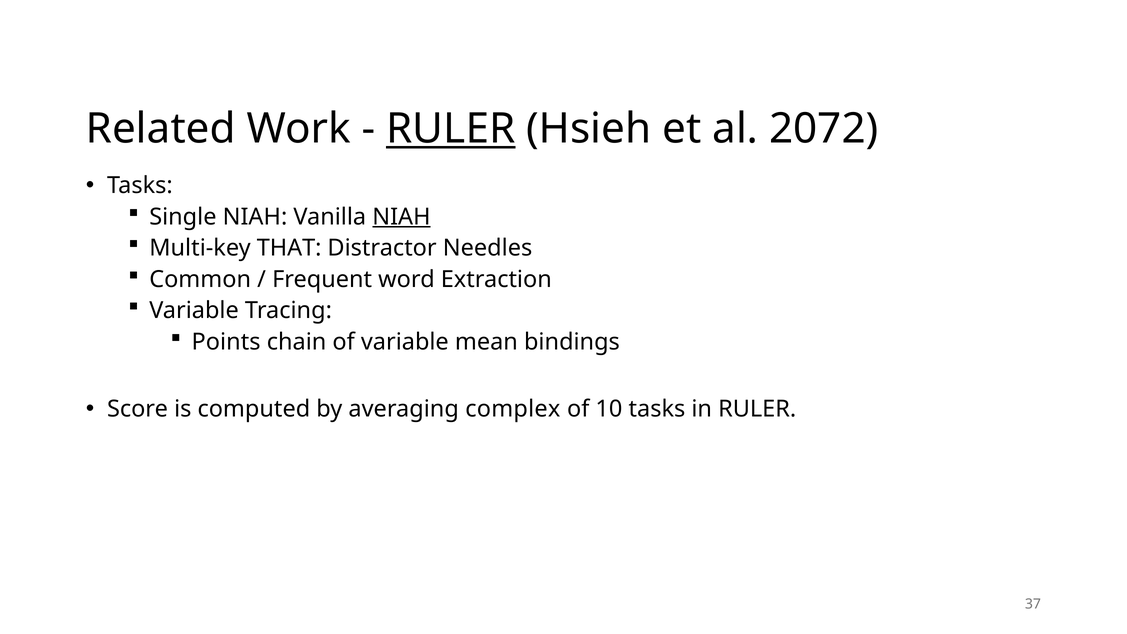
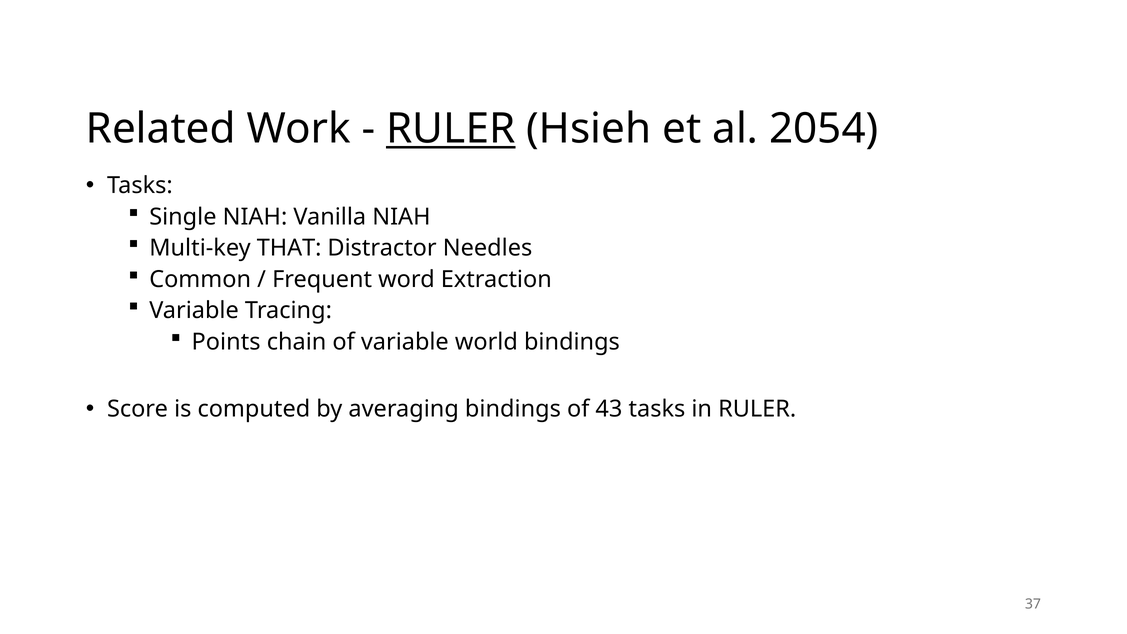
2072: 2072 -> 2054
NIAH at (401, 217) underline: present -> none
mean: mean -> world
averaging complex: complex -> bindings
10: 10 -> 43
